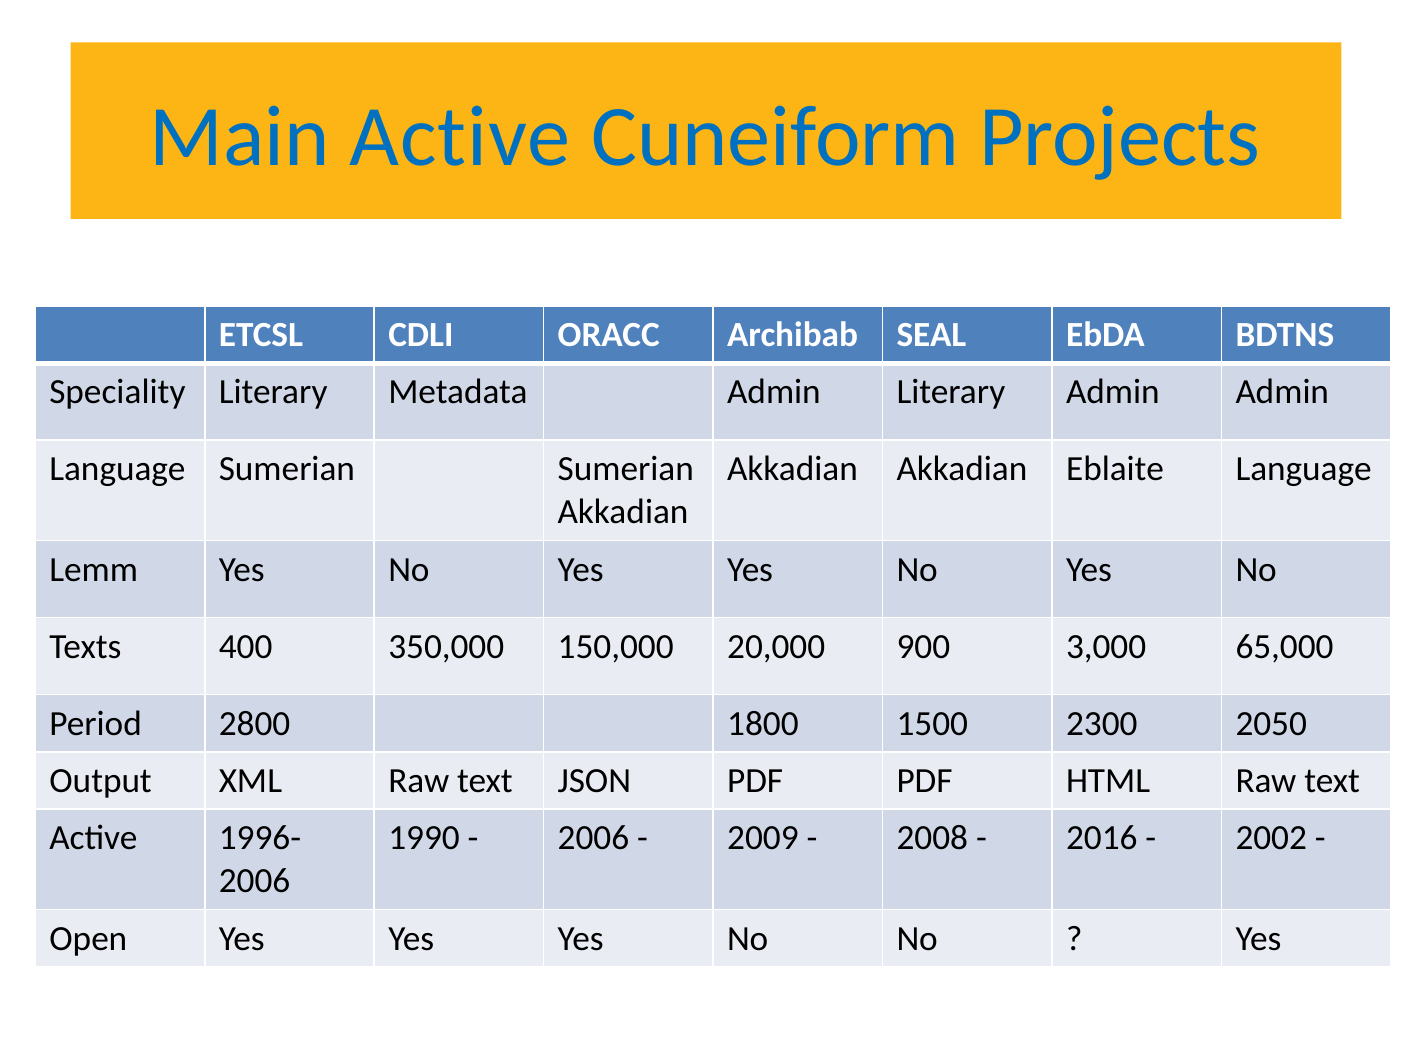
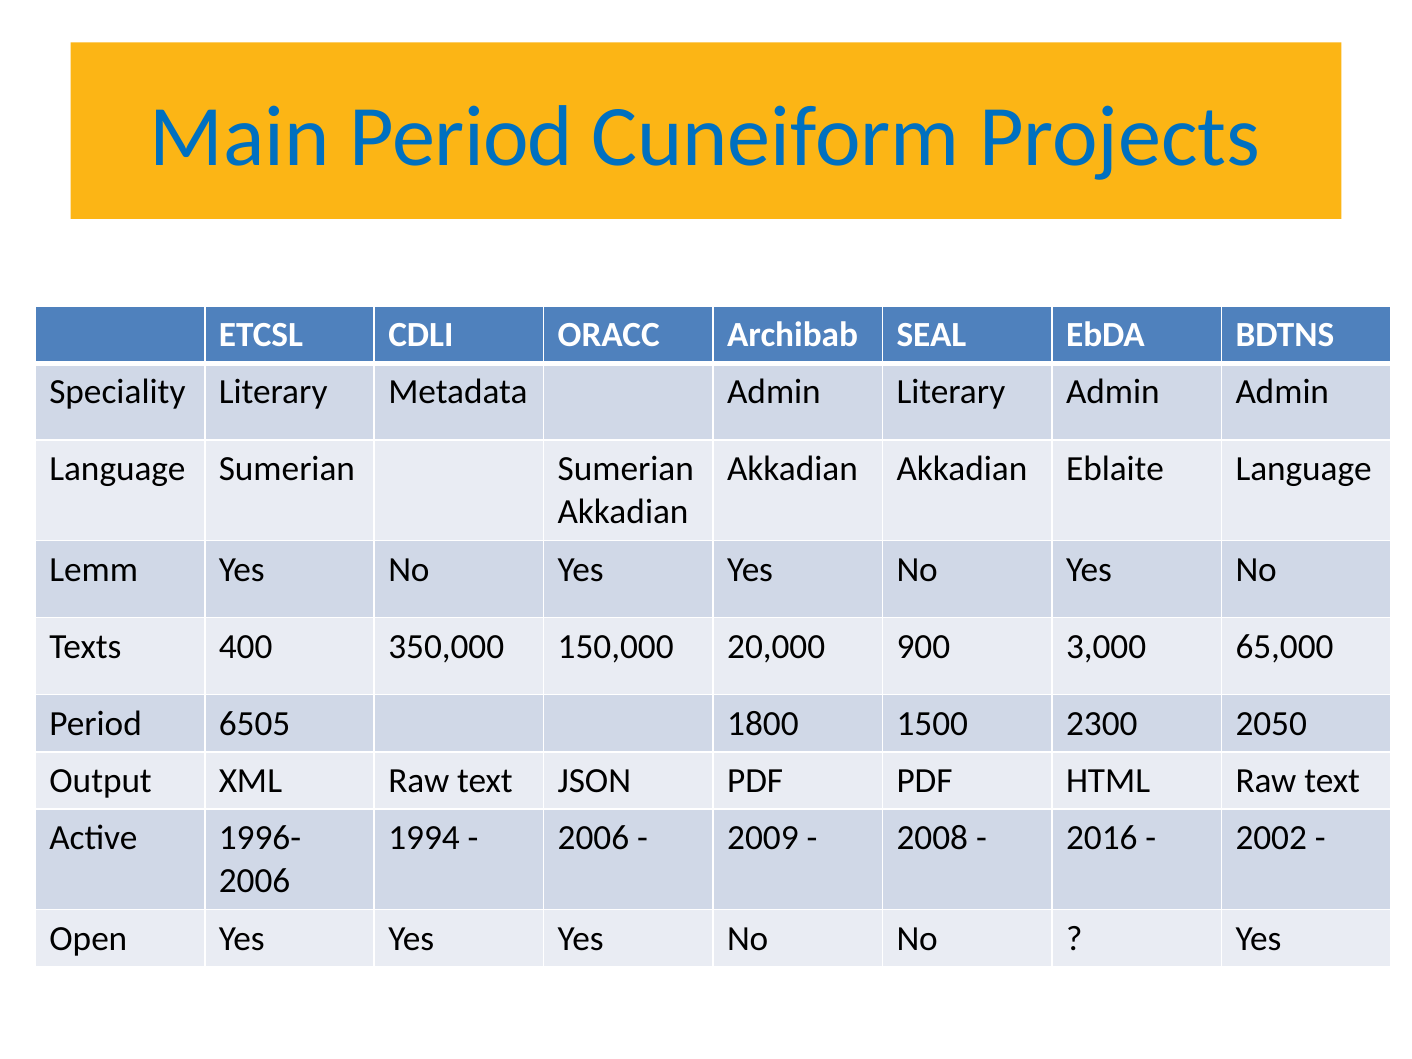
Main Active: Active -> Period
2800: 2800 -> 6505
1990: 1990 -> 1994
